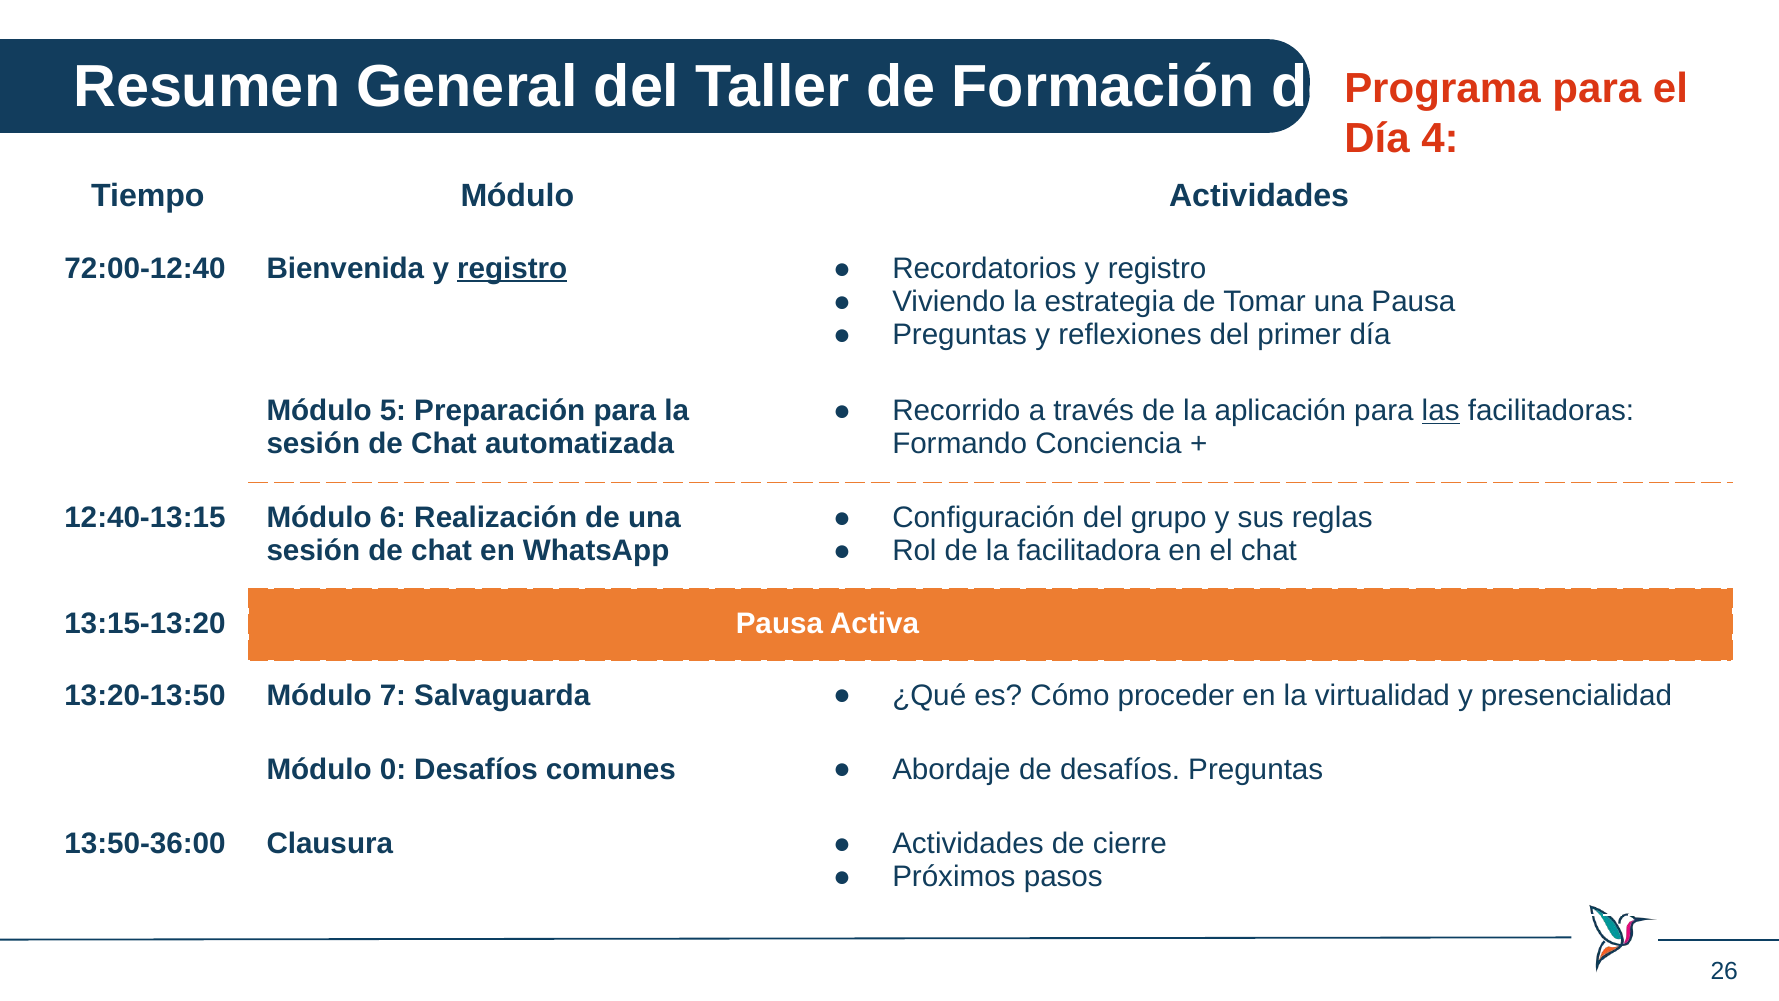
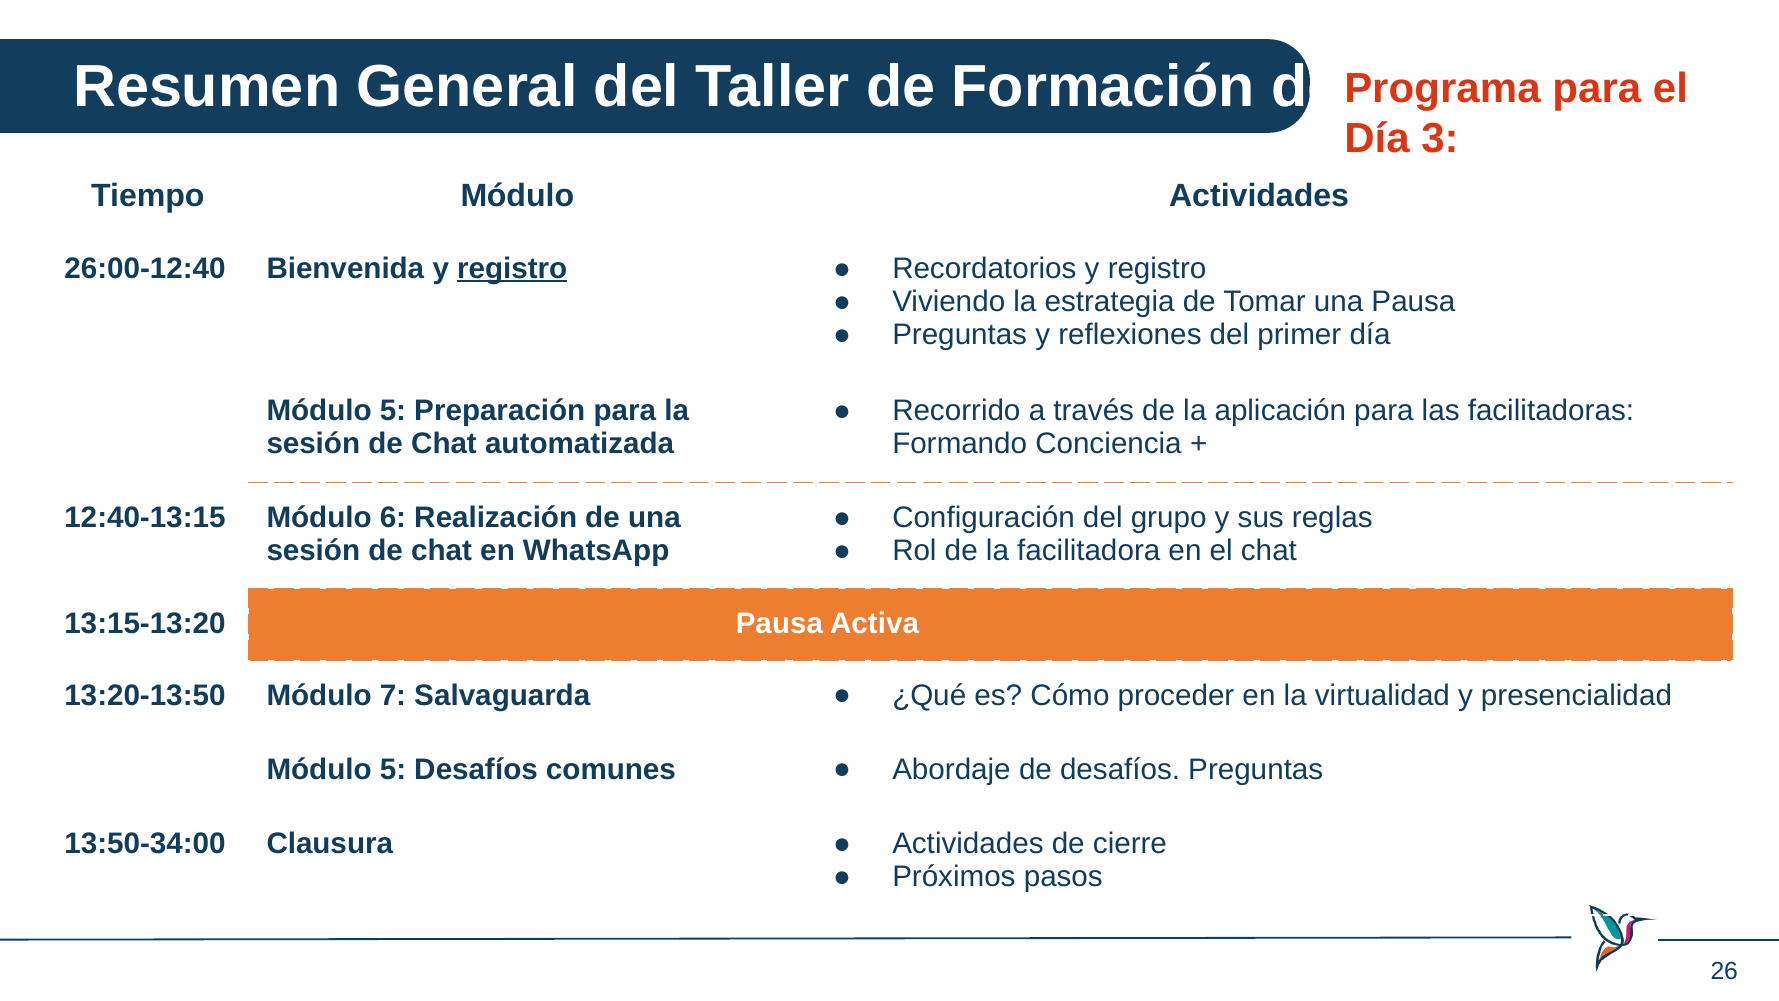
4: 4 -> 3
72:00-12:40: 72:00-12:40 -> 26:00-12:40
las underline: present -> none
0 at (393, 769): 0 -> 5
13:50-36:00: 13:50-36:00 -> 13:50-34:00
